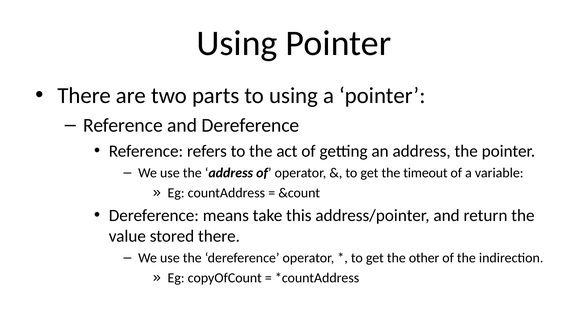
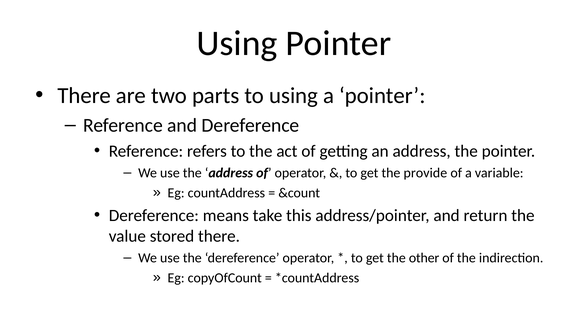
timeout: timeout -> provide
